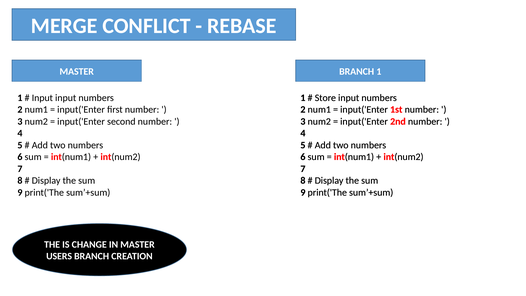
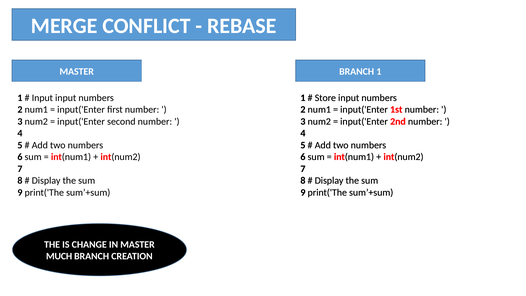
USERS: USERS -> MUCH
